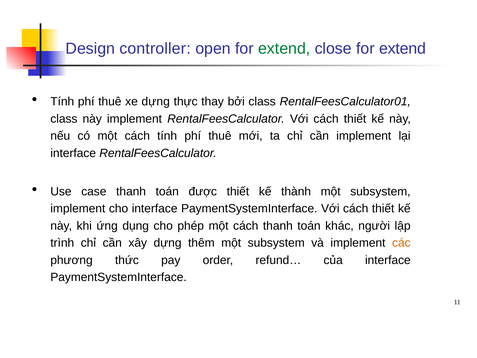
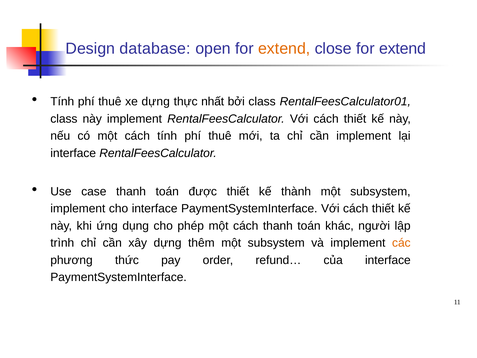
controller: controller -> database
extend at (284, 48) colour: green -> orange
thay: thay -> nhất
